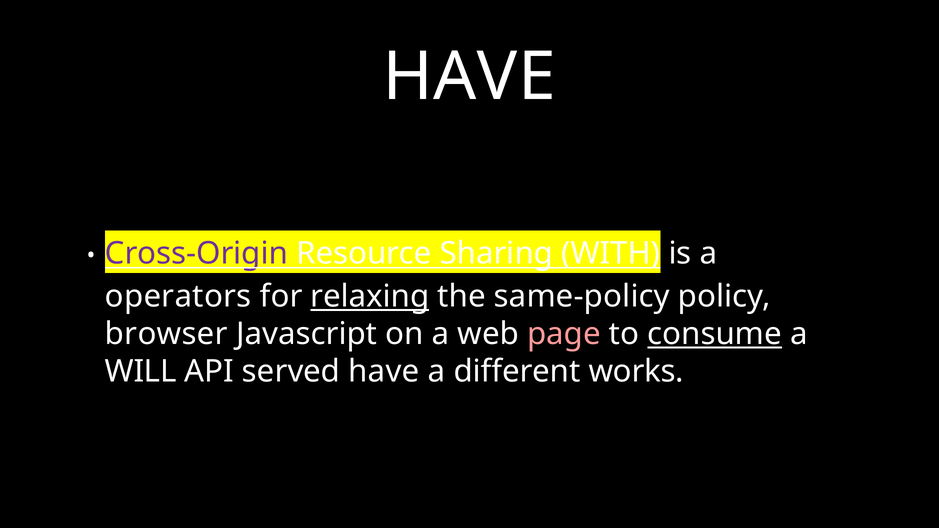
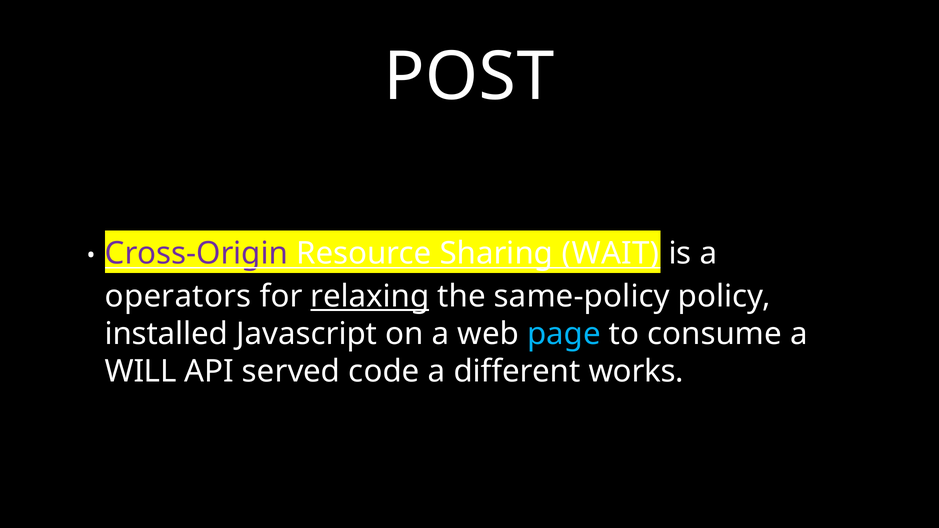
HAVE at (469, 77): HAVE -> POST
WITH: WITH -> WAIT
browser: browser -> installed
page colour: pink -> light blue
consume underline: present -> none
served have: have -> code
